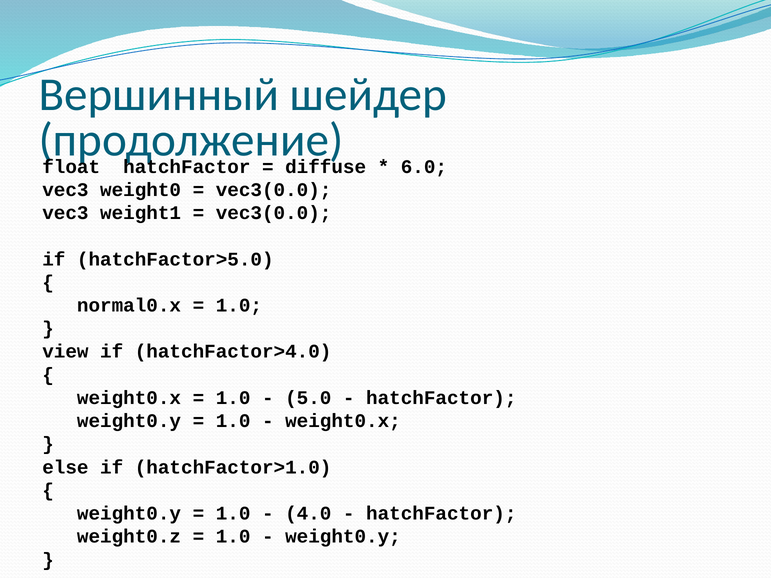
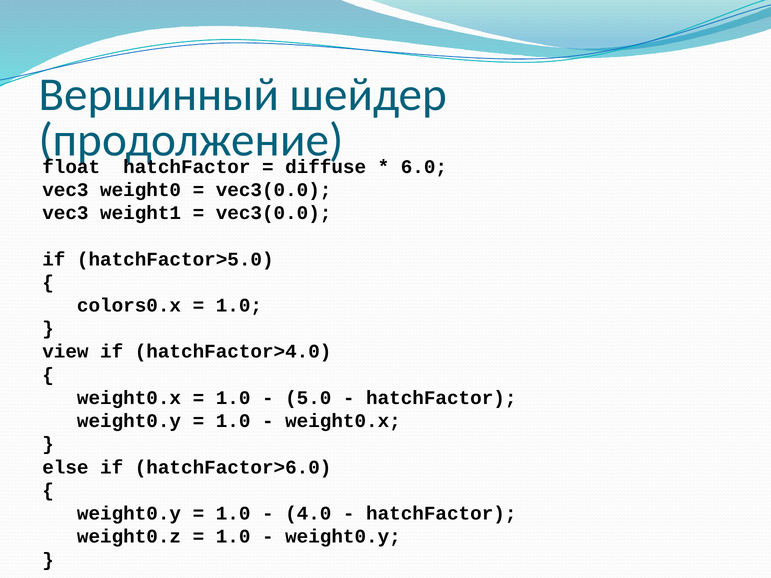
normal0.x: normal0.x -> colors0.x
hatchFactor>1.0: hatchFactor>1.0 -> hatchFactor>6.0
